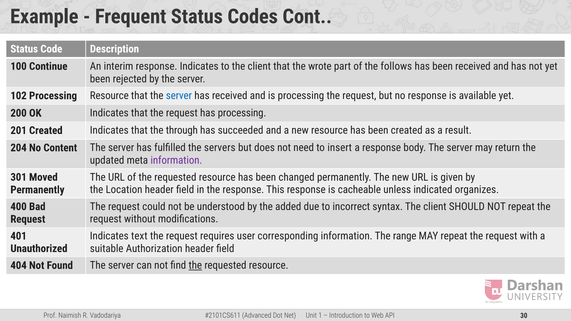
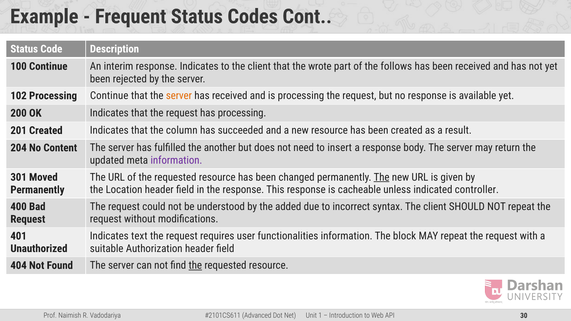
Processing Resource: Resource -> Continue
server at (179, 96) colour: blue -> orange
through: through -> column
servers: servers -> another
The at (382, 177) underline: none -> present
organizes: organizes -> controller
corresponding: corresponding -> functionalities
range: range -> block
